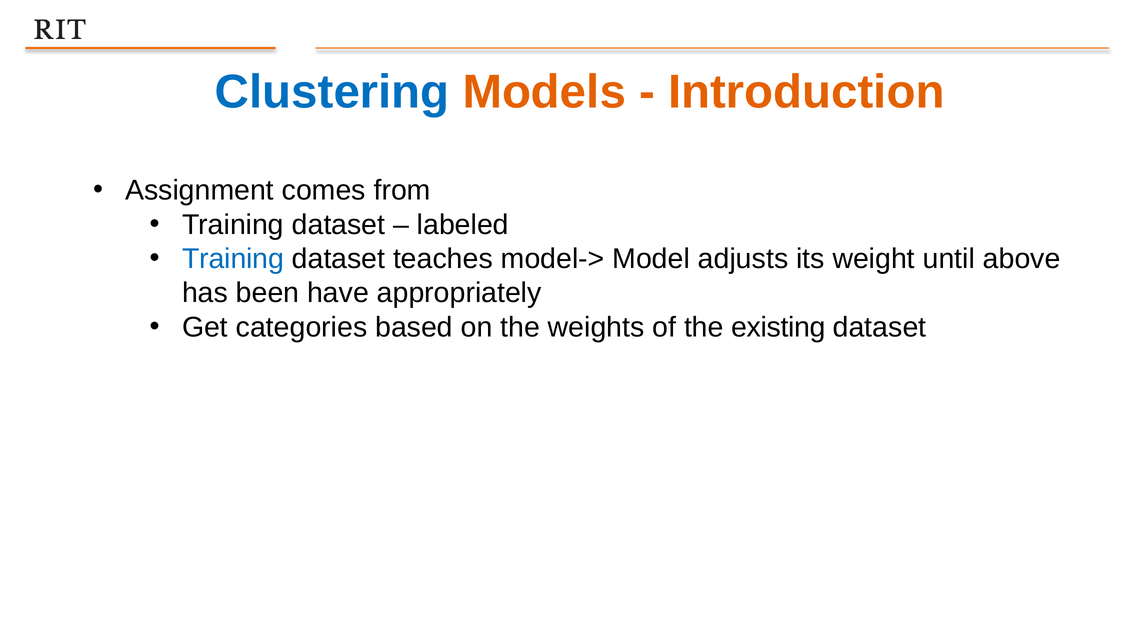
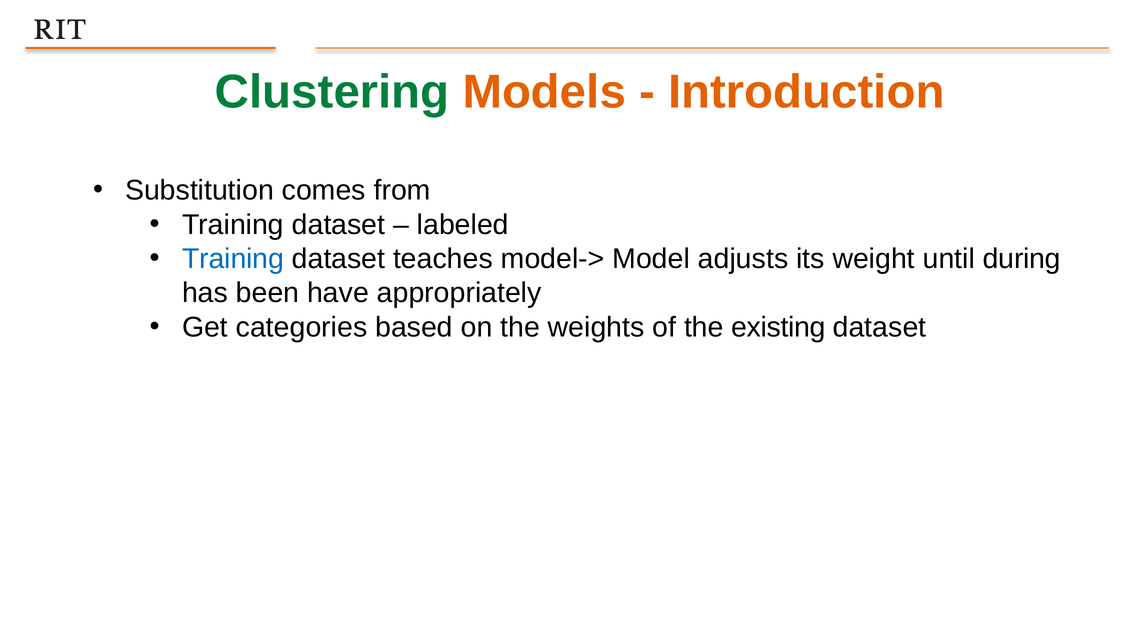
Clustering colour: blue -> green
Assignment: Assignment -> Substitution
above: above -> during
